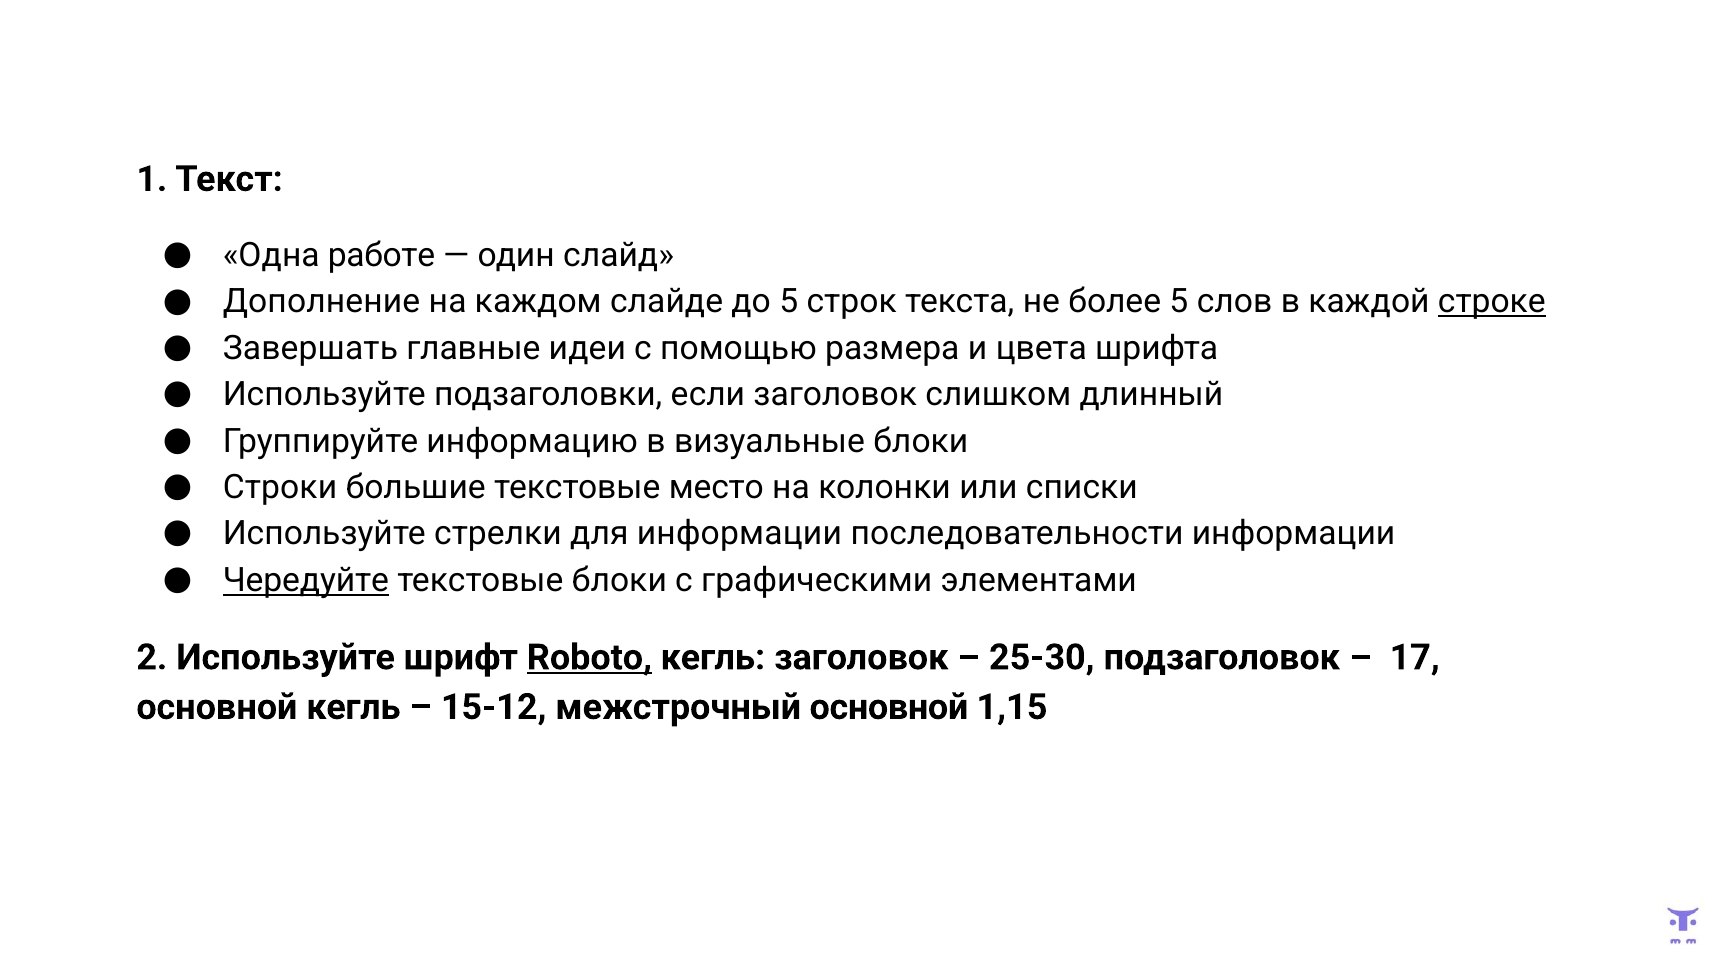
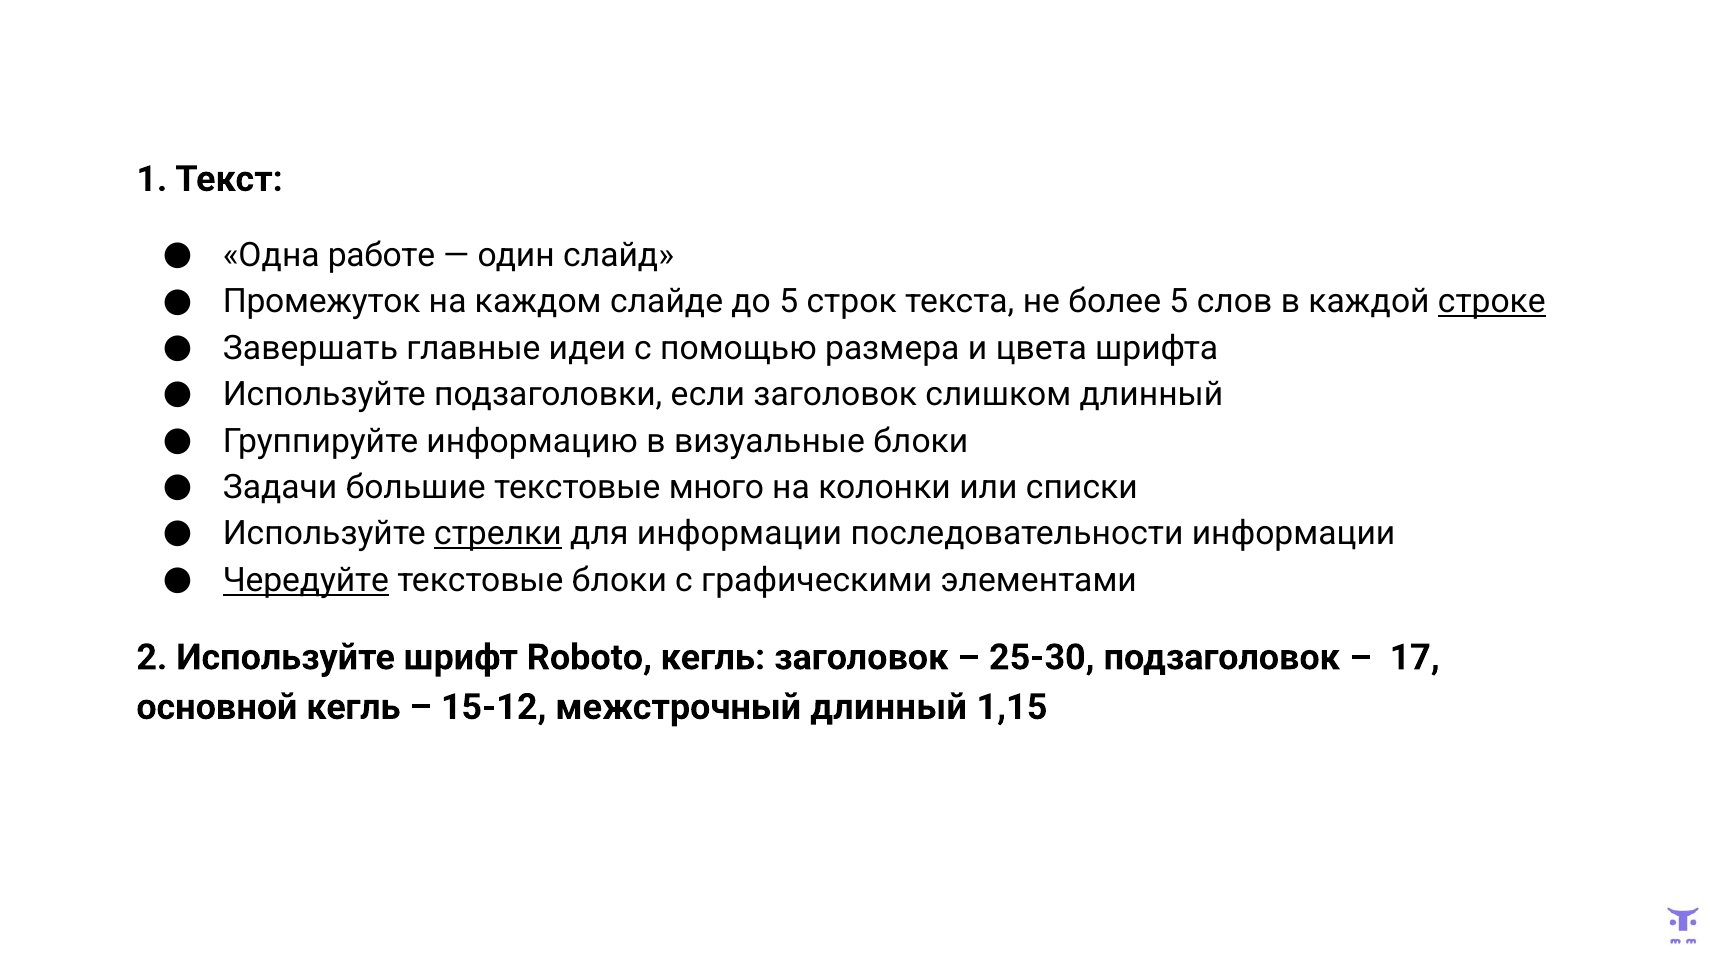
Дополнение: Дополнение -> Промежуток
Строки: Строки -> Задачи
место: место -> много
стрелки underline: none -> present
Roboto underline: present -> none
межстрочный основной: основной -> длинный
